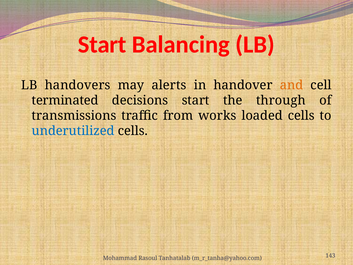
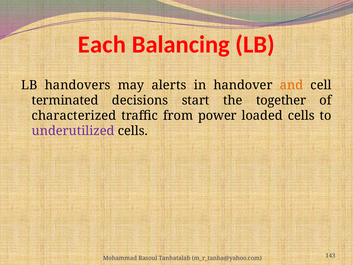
Start at (102, 44): Start -> Each
through: through -> together
transmissions: transmissions -> characterized
works: works -> power
underutilized colour: blue -> purple
